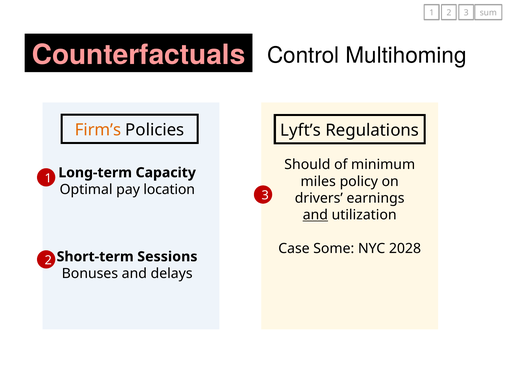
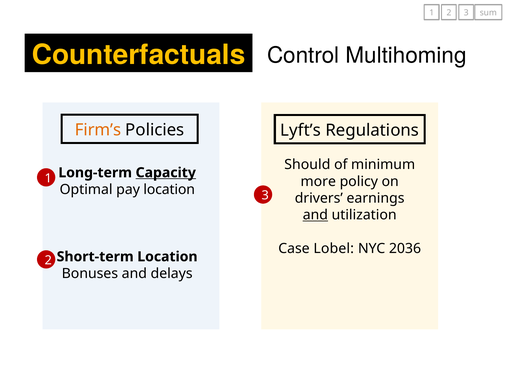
Counterfactuals colour: pink -> yellow
Capacity underline: none -> present
miles: miles -> more
Some: Some -> Lobel
2028: 2028 -> 2036
Short-term Sessions: Sessions -> Location
